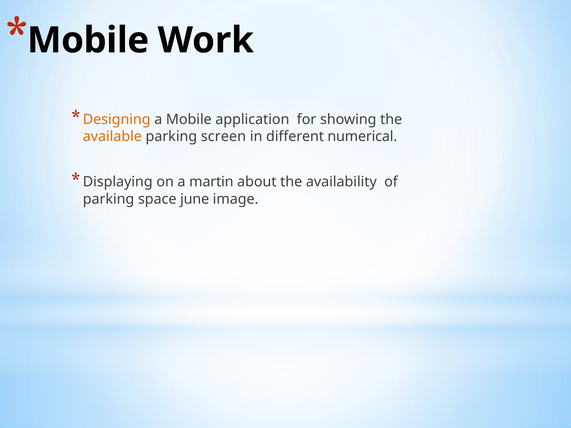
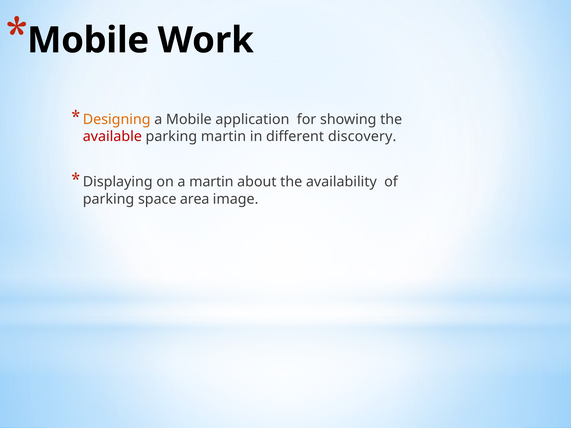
available colour: orange -> red
parking screen: screen -> martin
numerical: numerical -> discovery
june: june -> area
